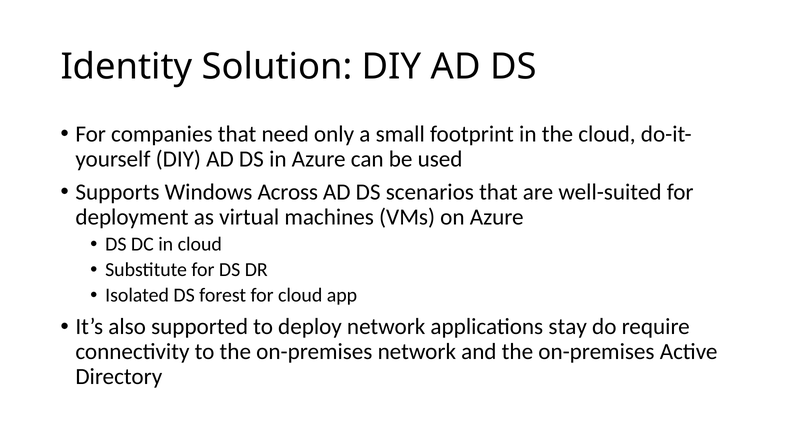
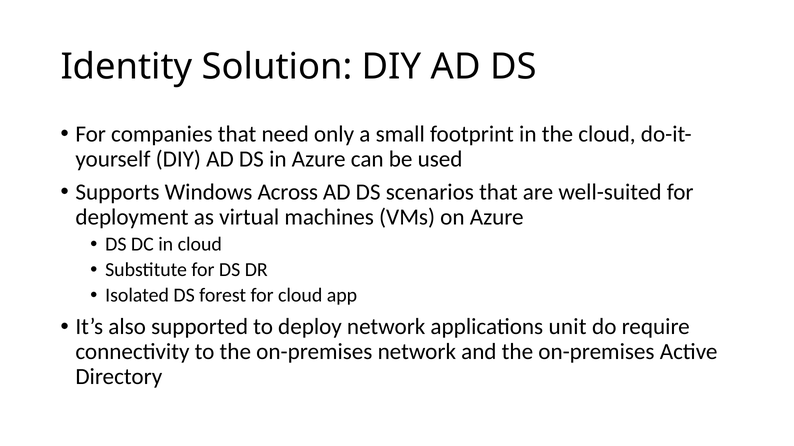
stay: stay -> unit
